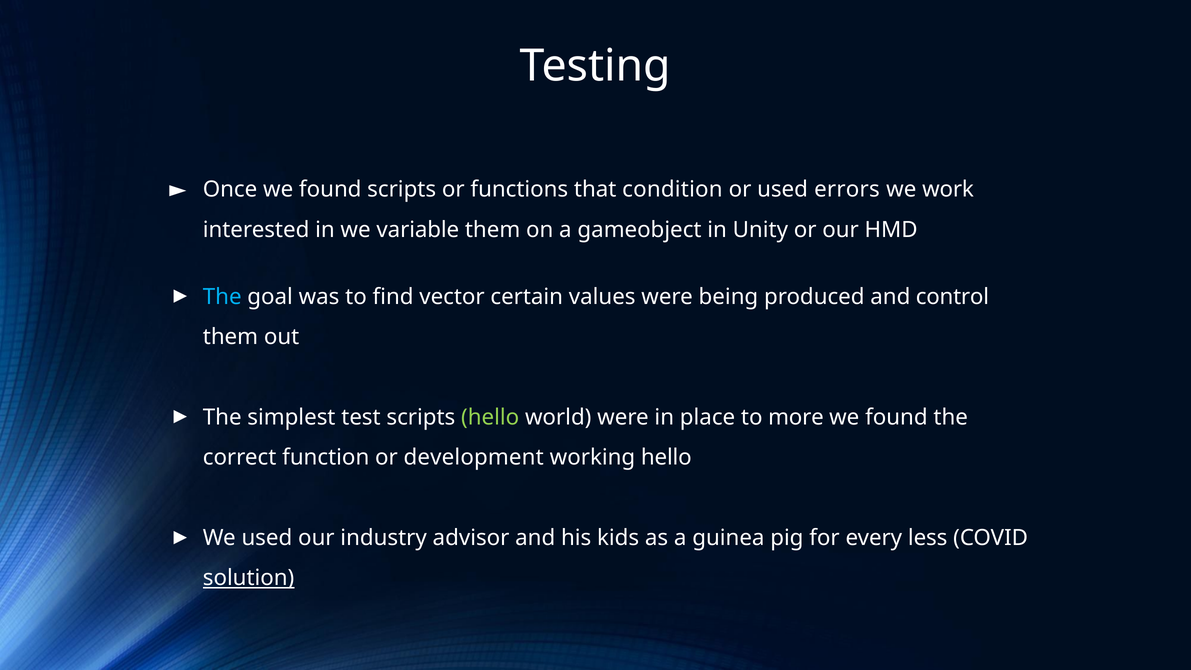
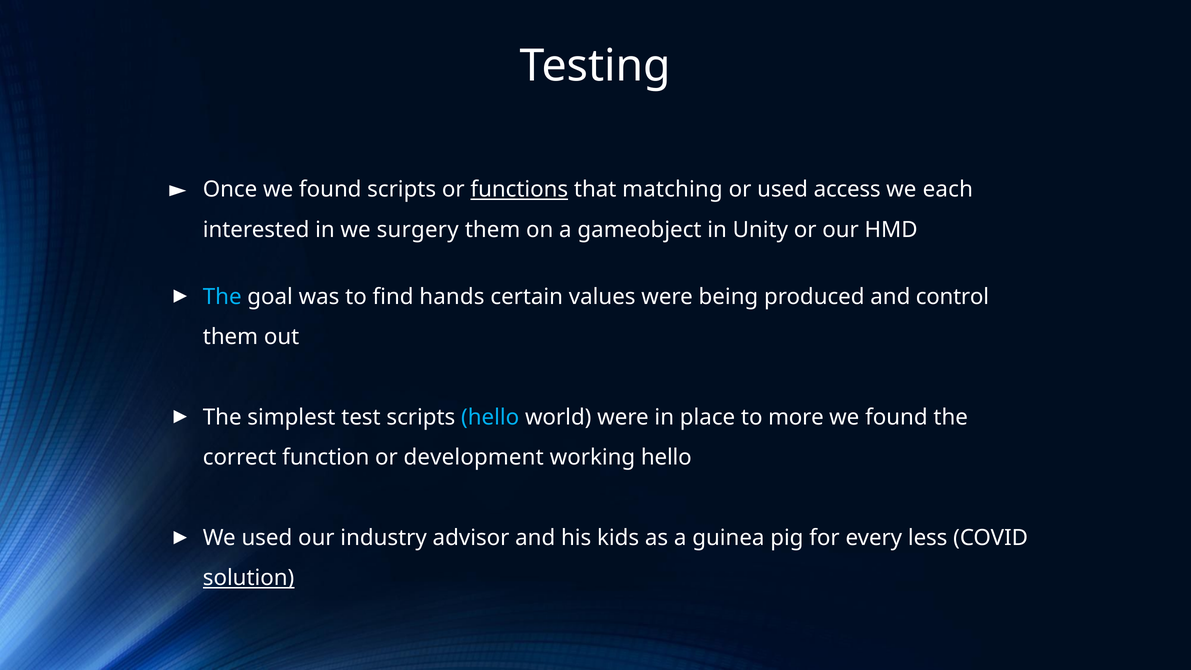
functions underline: none -> present
condition: condition -> matching
errors: errors -> access
work: work -> each
variable: variable -> surgery
vector: vector -> hands
hello at (490, 417) colour: light green -> light blue
